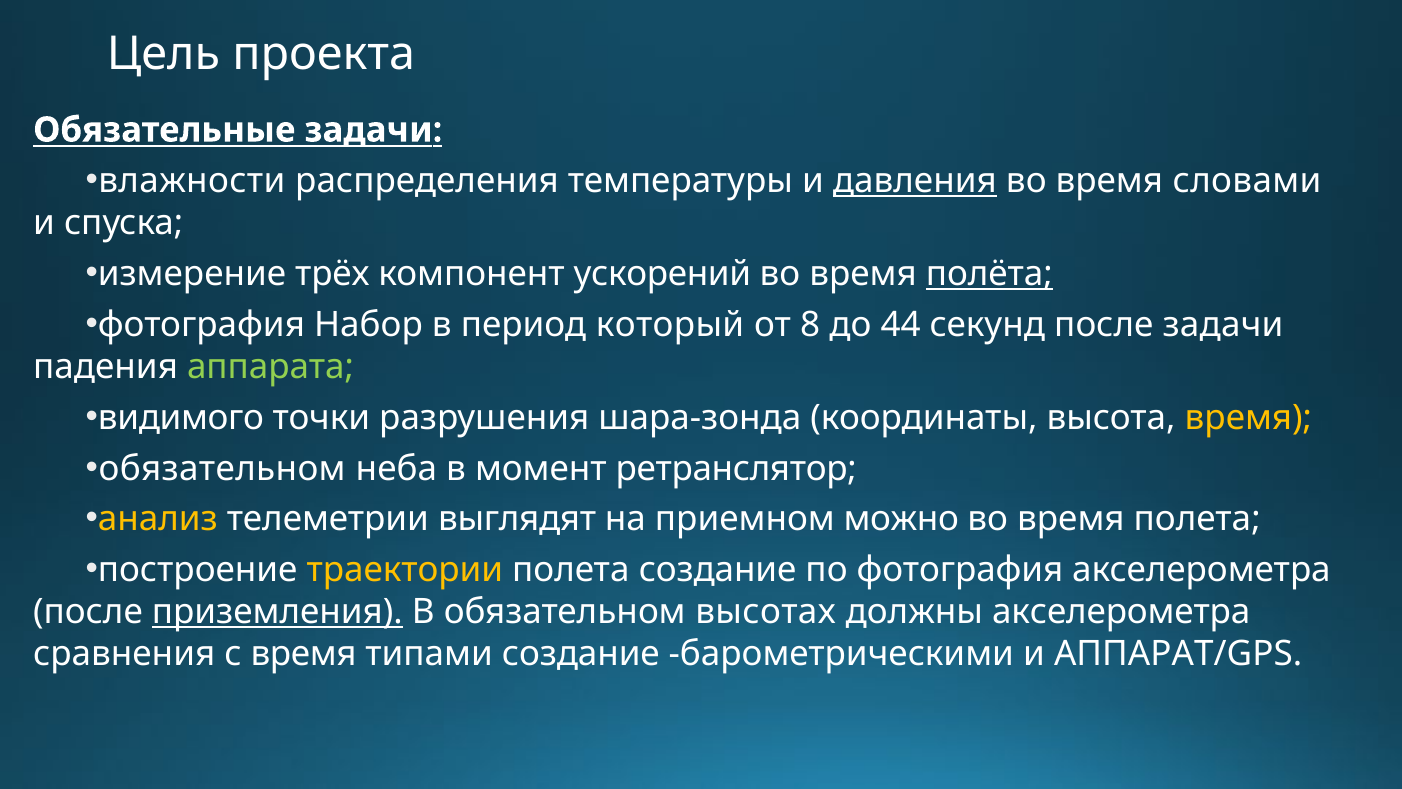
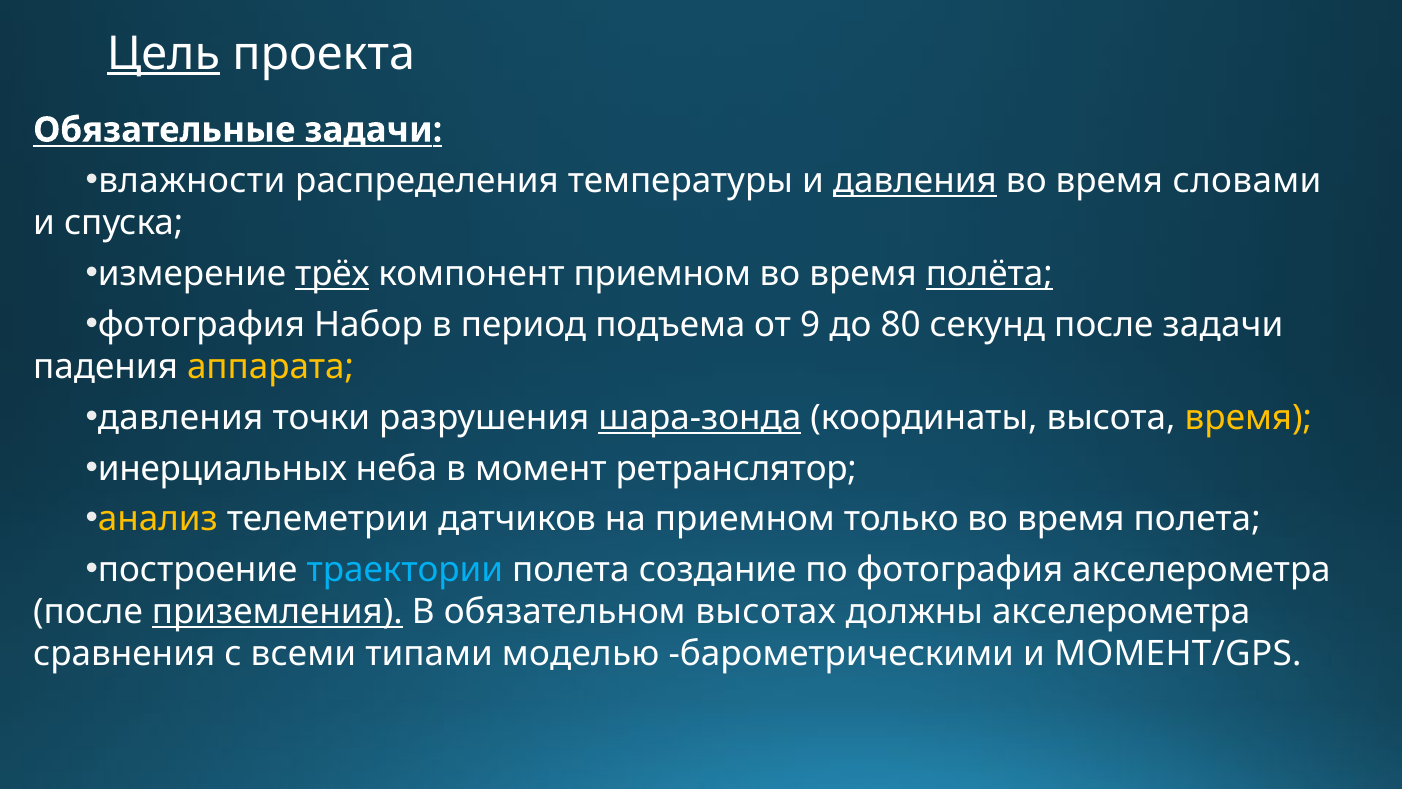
Цель underline: none -> present
трёх underline: none -> present
компонент ускорений: ускорений -> приемном
который: который -> подъема
8: 8 -> 9
44: 44 -> 80
аппарата colour: light green -> yellow
видимого at (181, 417): видимого -> давления
шара-зонда underline: none -> present
обязательном at (222, 468): обязательном -> инерциальных
выглядят: выглядят -> датчиков
можно: можно -> только
траектории colour: yellow -> light blue
с время: время -> всеми
типами создание: создание -> моделью
АППАРАТ/GPS: АППАРАТ/GPS -> МОМЕНТ/GPS
